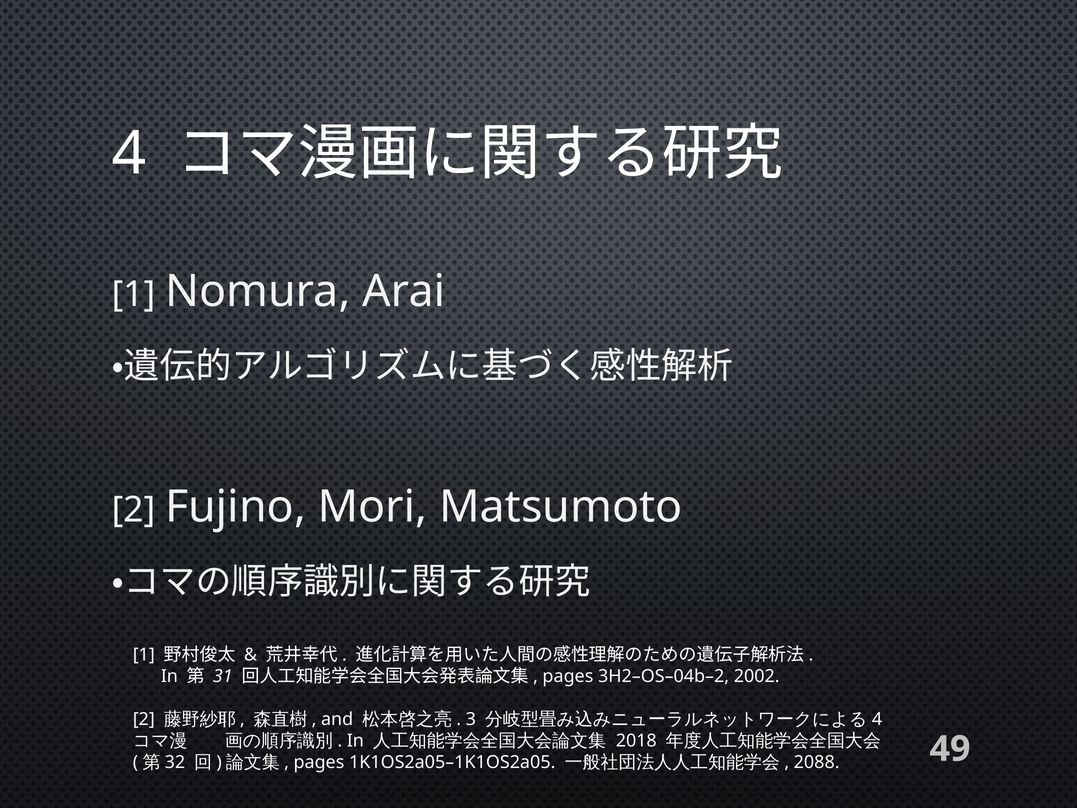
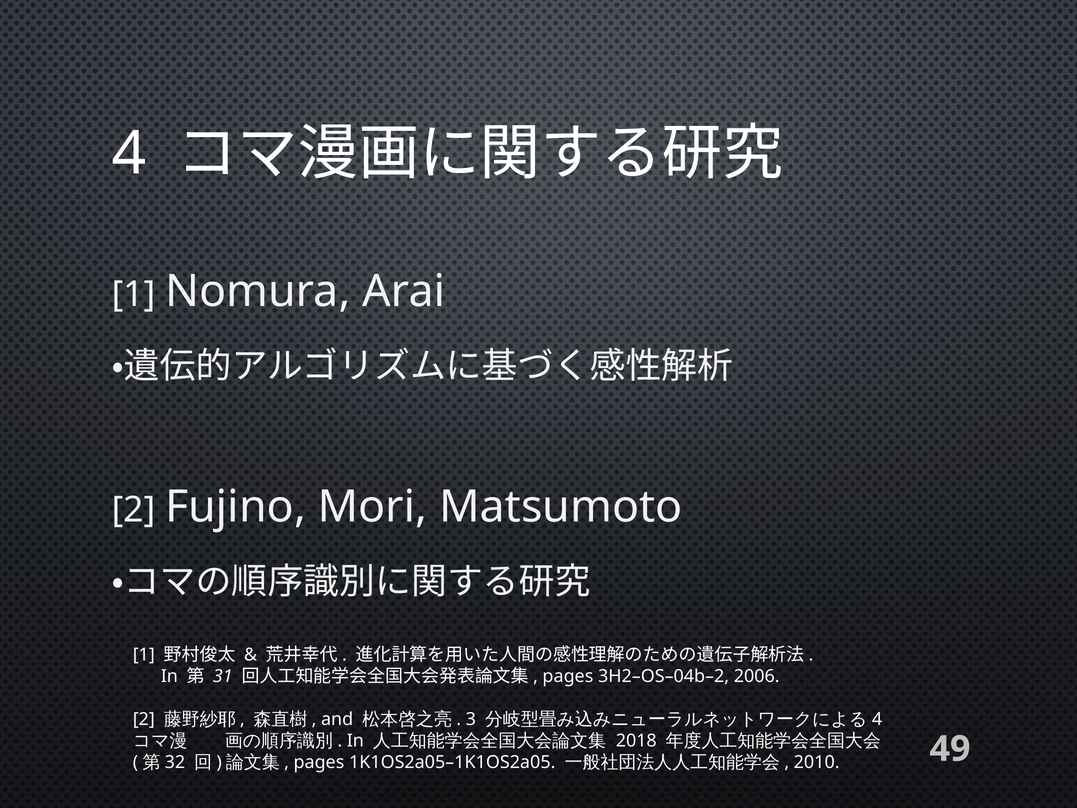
2002: 2002 -> 2006
2088: 2088 -> 2010
